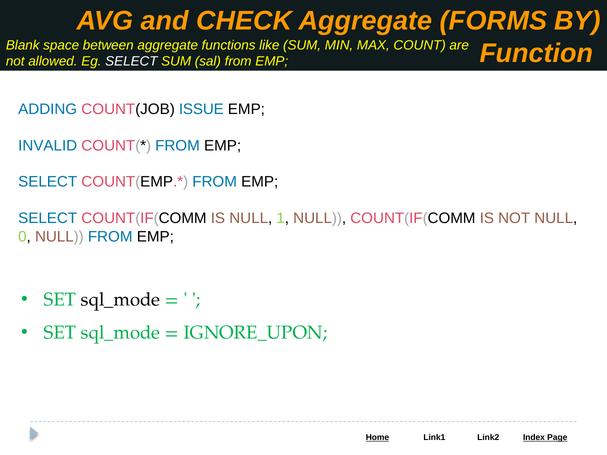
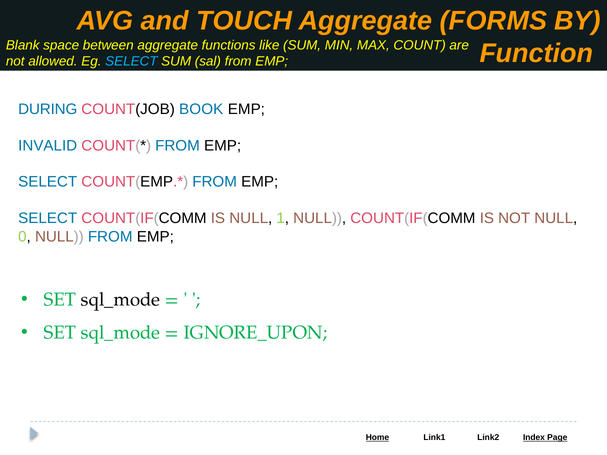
CHECK: CHECK -> TOUCH
SELECT at (131, 61) colour: white -> light blue
ADDING: ADDING -> DURING
ISSUE: ISSUE -> BOOK
